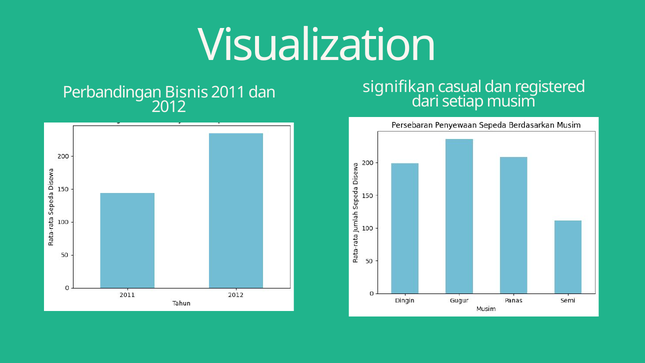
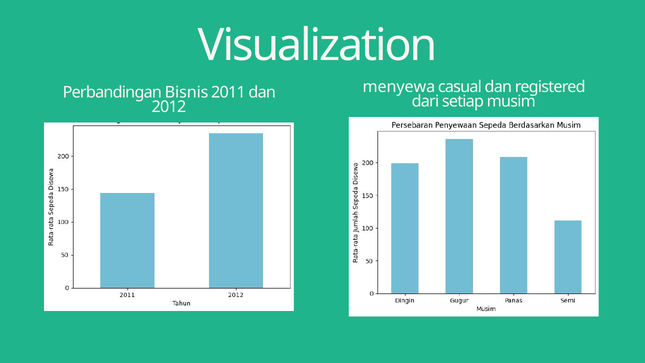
signifikan: signifikan -> menyewa
